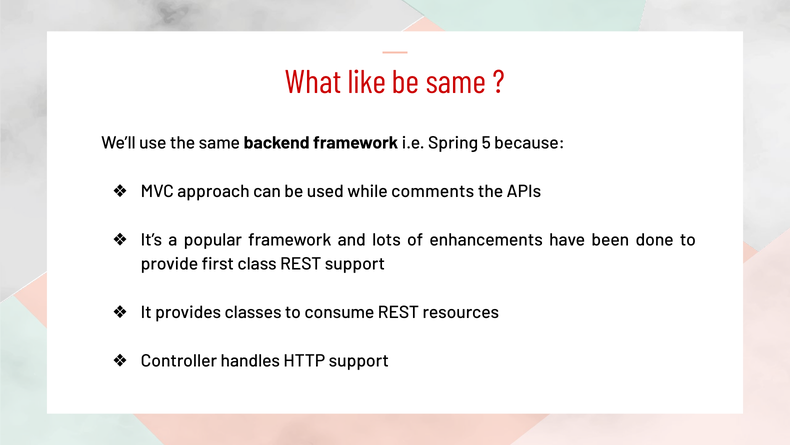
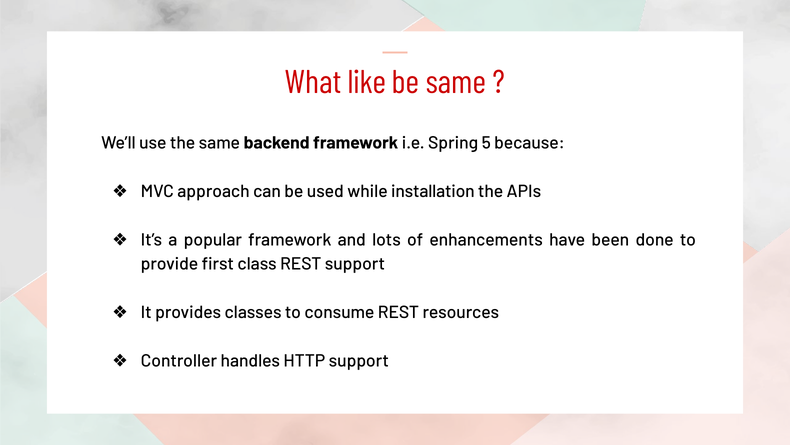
comments: comments -> installation
